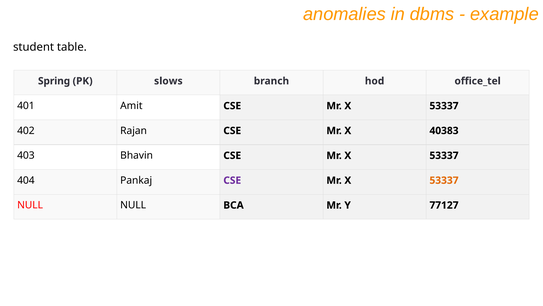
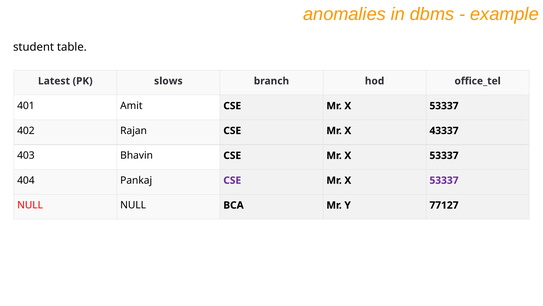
Spring: Spring -> Latest
40383: 40383 -> 43337
53337 at (444, 180) colour: orange -> purple
